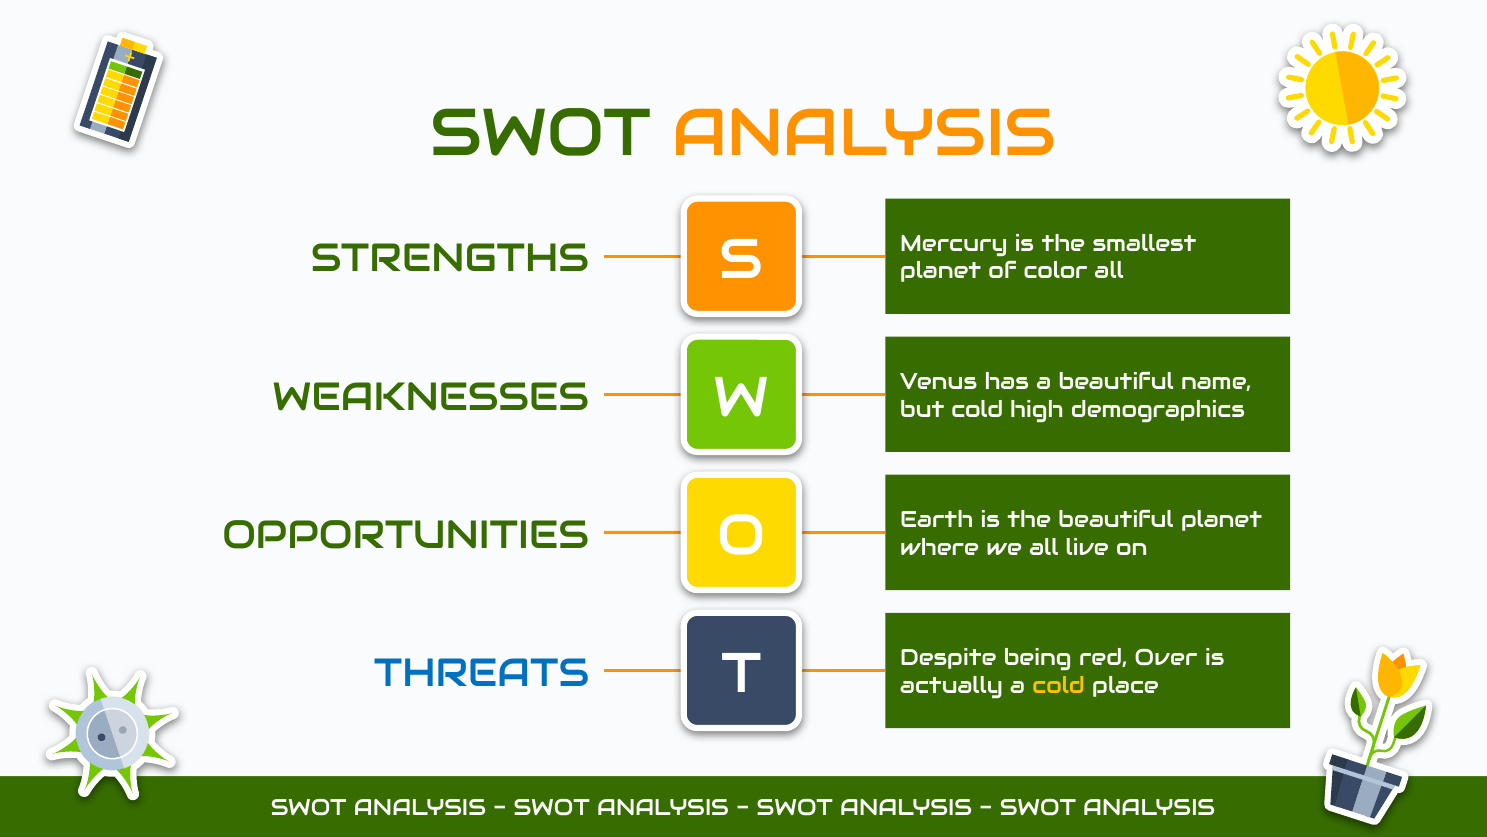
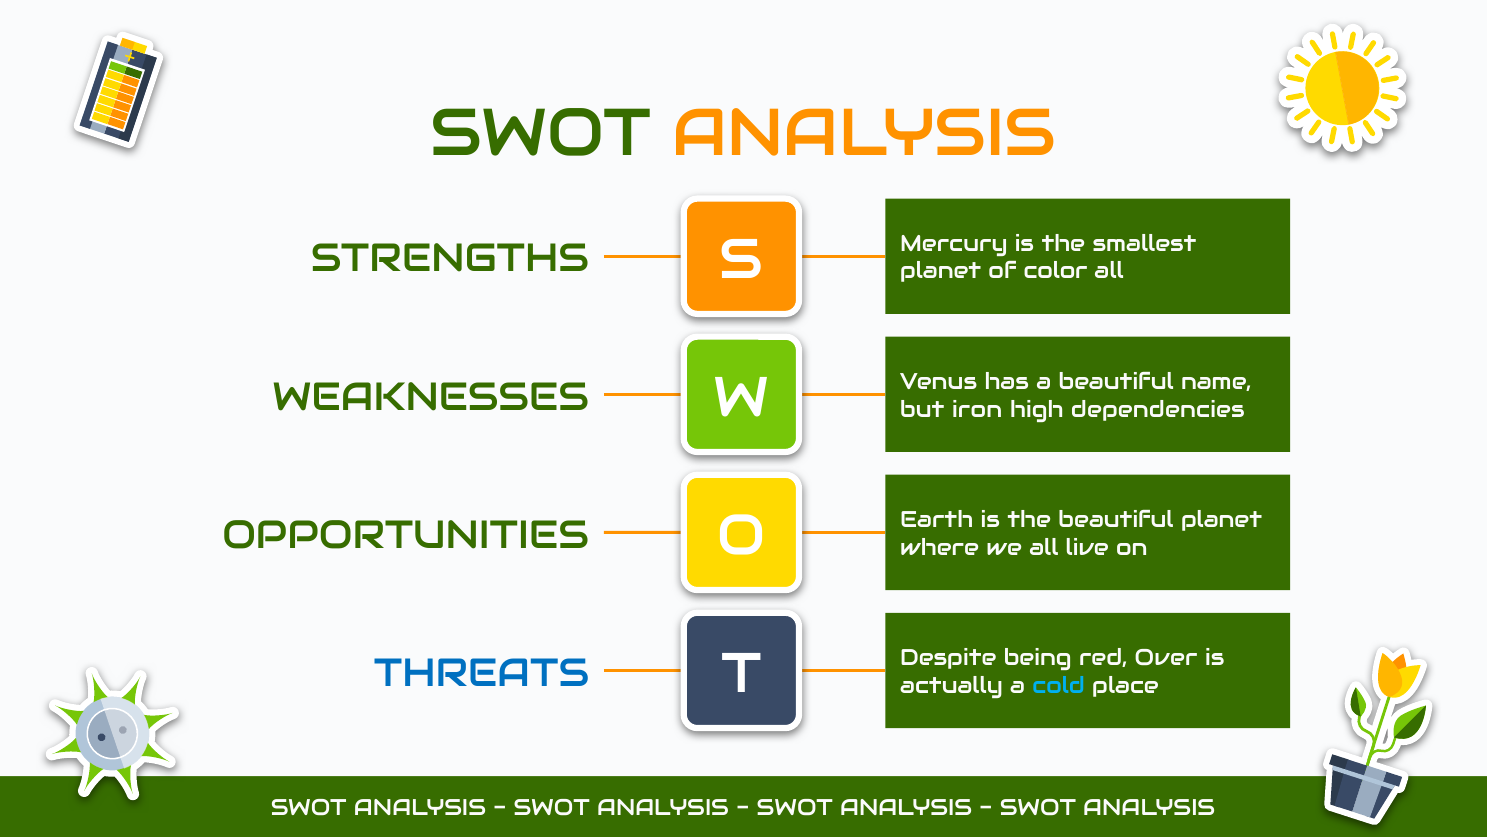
but cold: cold -> iron
demographics: demographics -> dependencies
cold at (1059, 685) colour: yellow -> light blue
